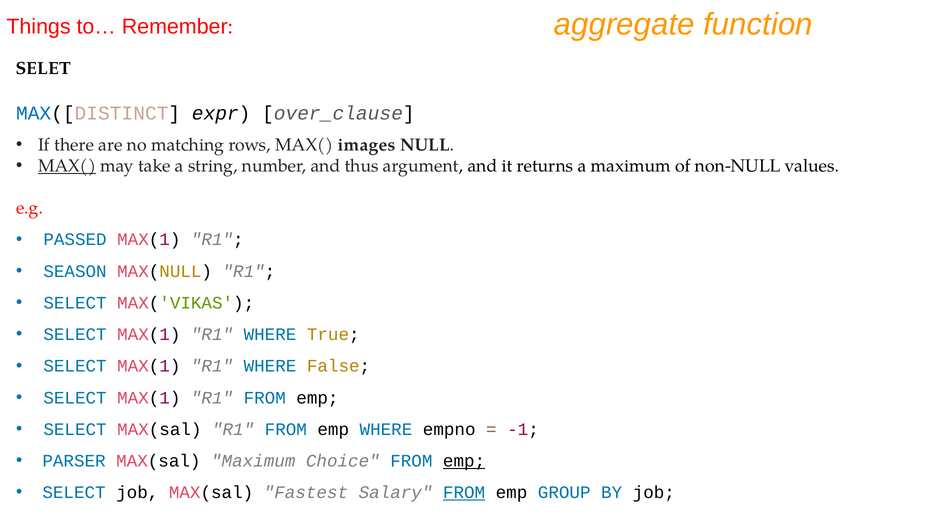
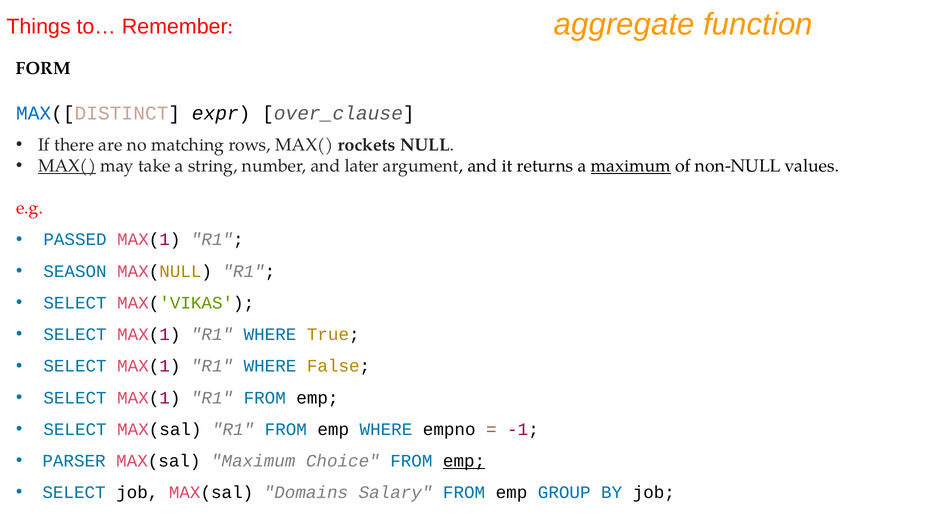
SELET: SELET -> FORM
images: images -> rockets
thus: thus -> later
maximum at (631, 166) underline: none -> present
Fastest: Fastest -> Domains
FROM at (464, 493) underline: present -> none
